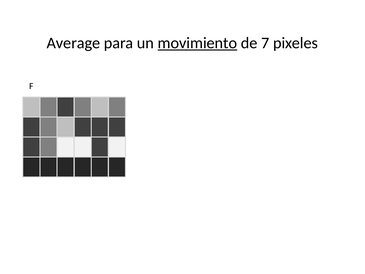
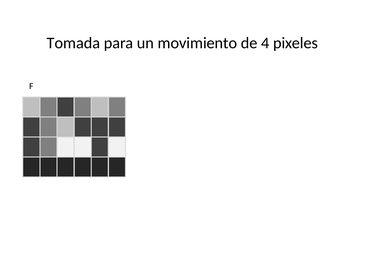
Average: Average -> Tomada
movimiento underline: present -> none
7: 7 -> 4
